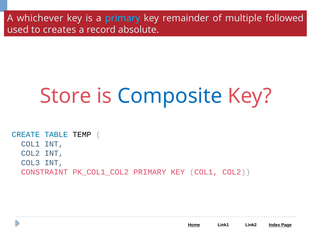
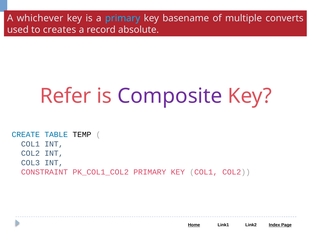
remainder: remainder -> basename
followed: followed -> converts
Store: Store -> Refer
Composite colour: blue -> purple
